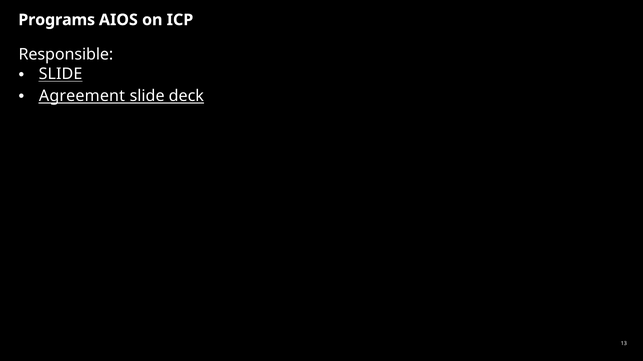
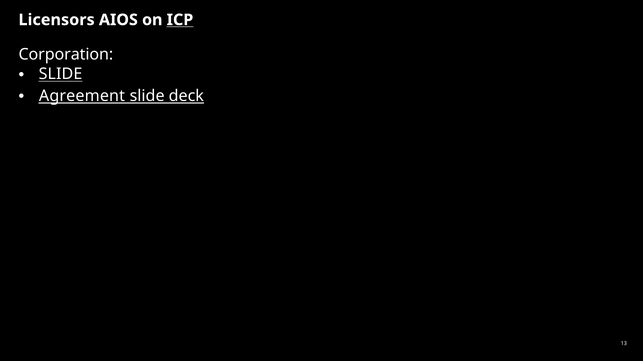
Programs: Programs -> Licensors
ICP underline: none -> present
Responsible: Responsible -> Corporation
